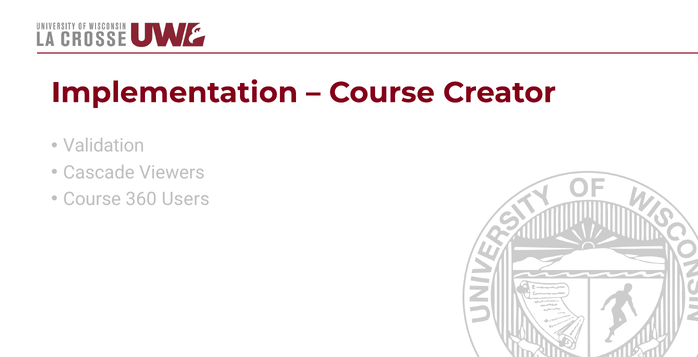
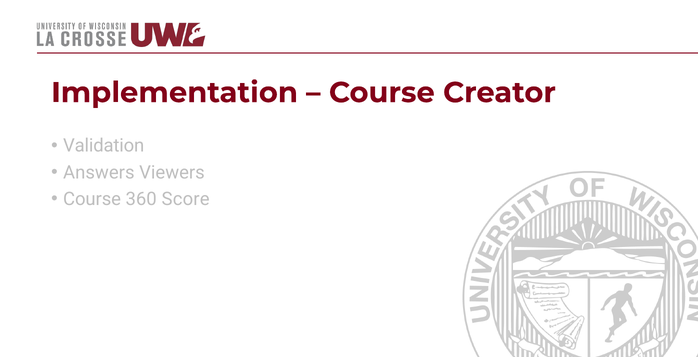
Cascade: Cascade -> Answers
Users: Users -> Score
